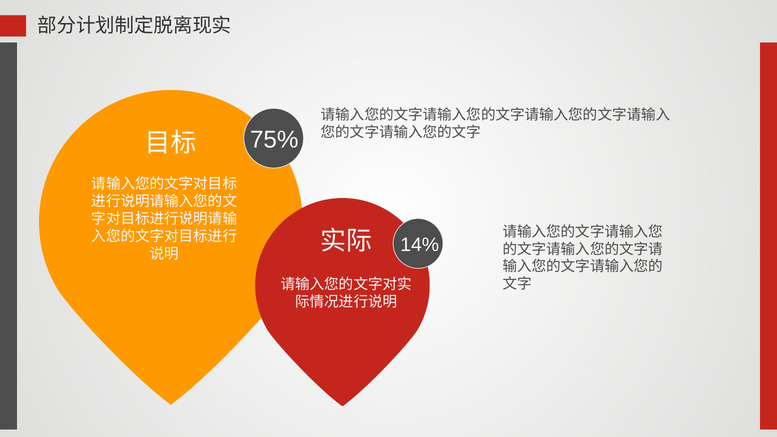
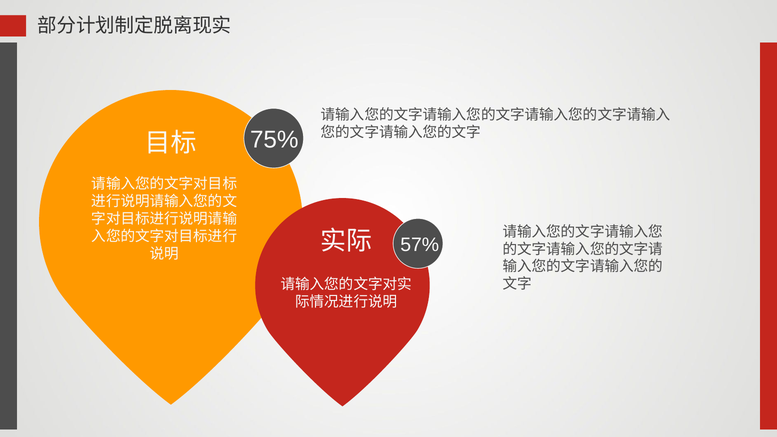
14%: 14% -> 57%
